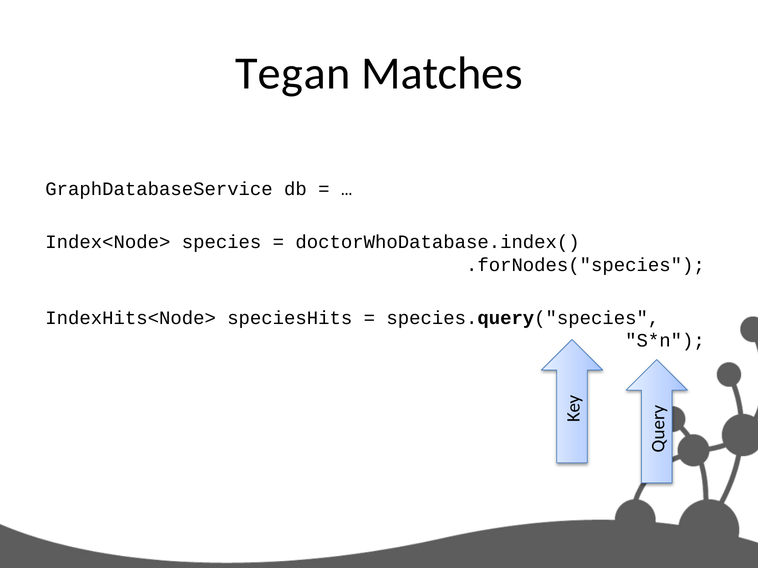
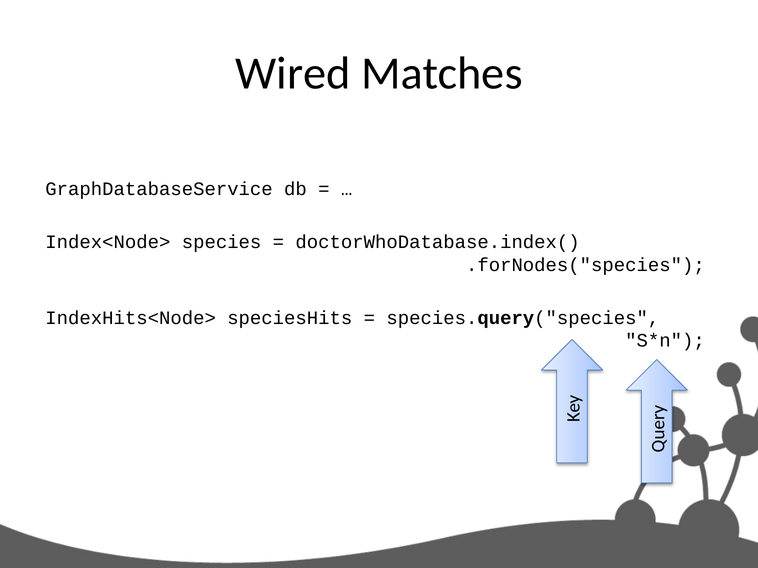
Tegan: Tegan -> Wired
